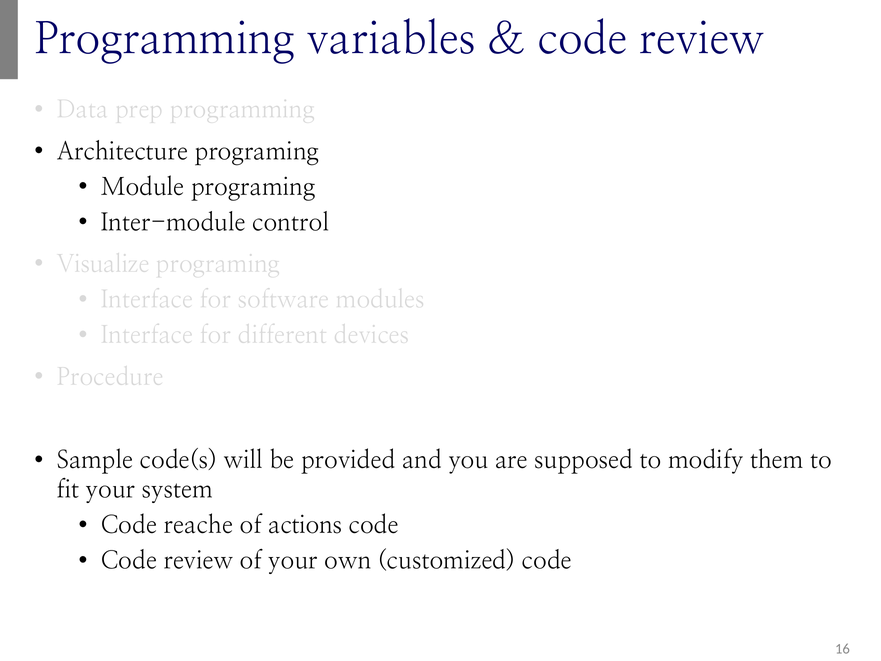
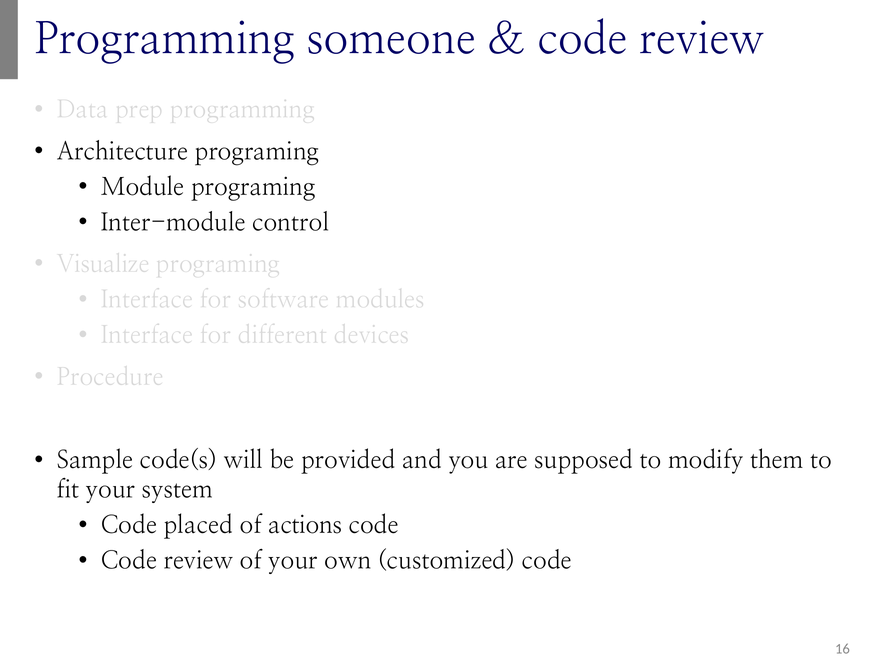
variables: variables -> someone
reache: reache -> placed
